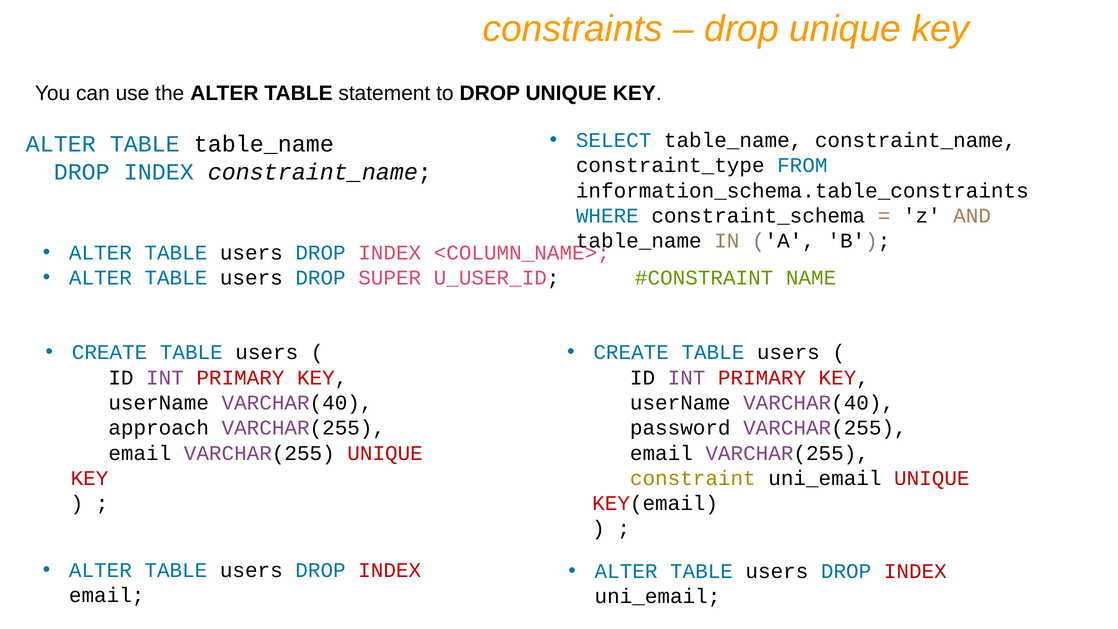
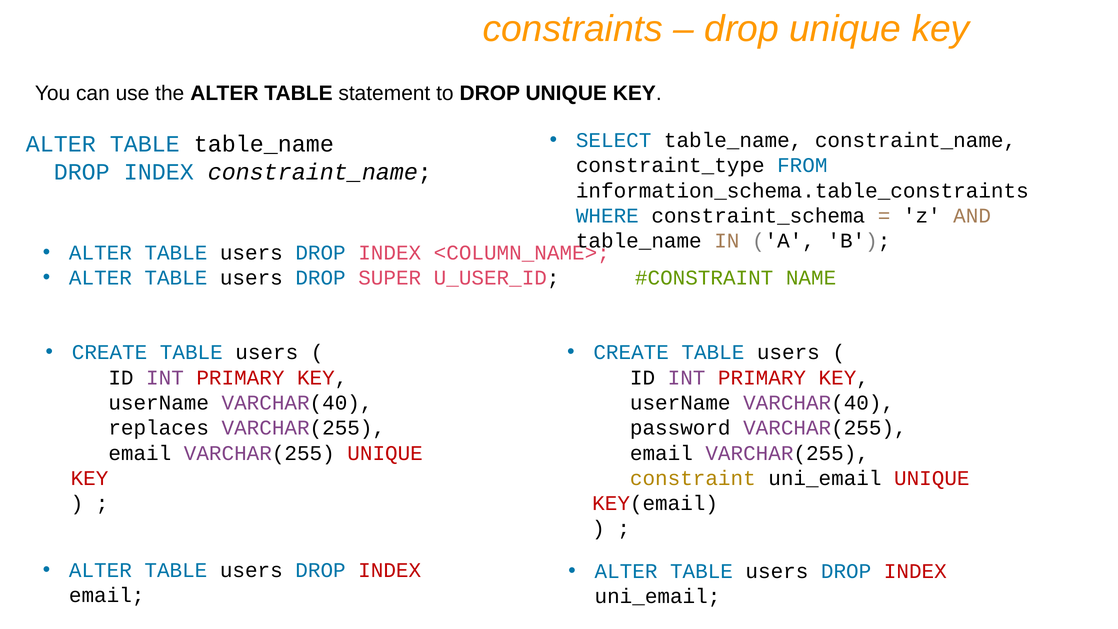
approach: approach -> replaces
